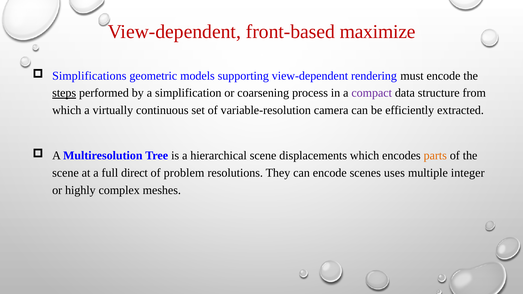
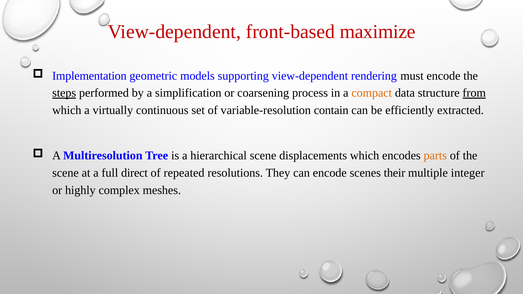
Simplifications: Simplifications -> Implementation
compact colour: purple -> orange
from underline: none -> present
camera: camera -> contain
problem: problem -> repeated
uses: uses -> their
